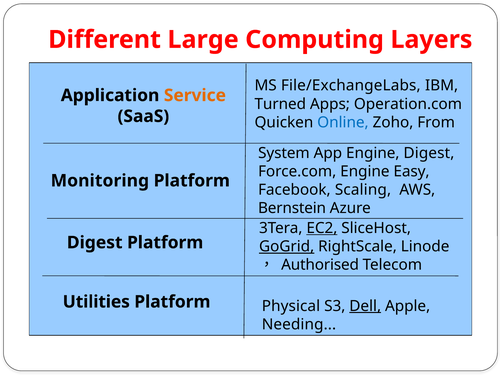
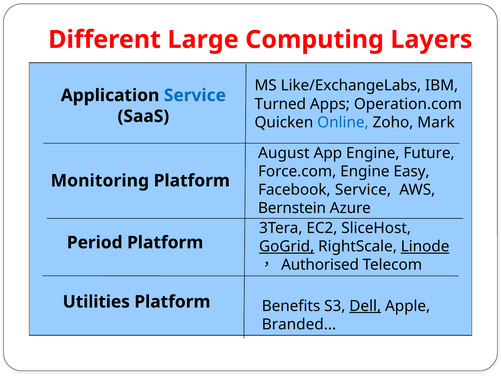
File/ExchangeLabs: File/ExchangeLabs -> Like/ExchangeLabs
Service at (195, 95) colour: orange -> blue
From: From -> Mark
System: System -> August
Engine Digest: Digest -> Future
Facebook Scaling: Scaling -> Service
EC2 underline: present -> none
Digest at (95, 242): Digest -> Period
Linode underline: none -> present
Physical: Physical -> Benefits
Needing: Needing -> Branded
